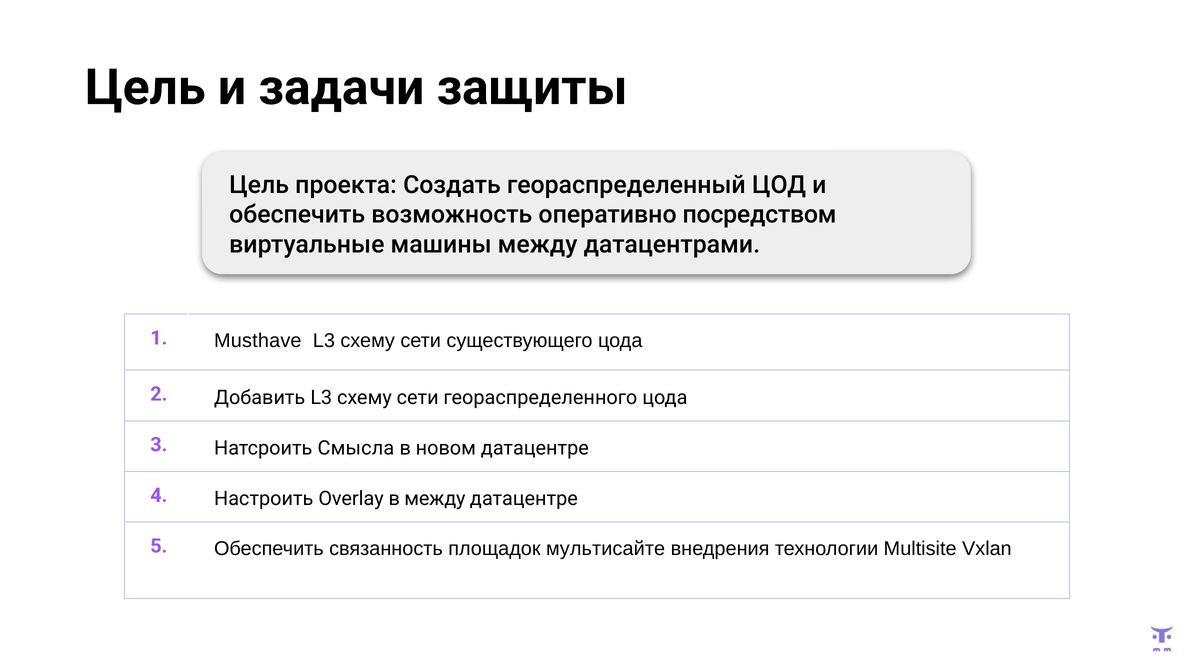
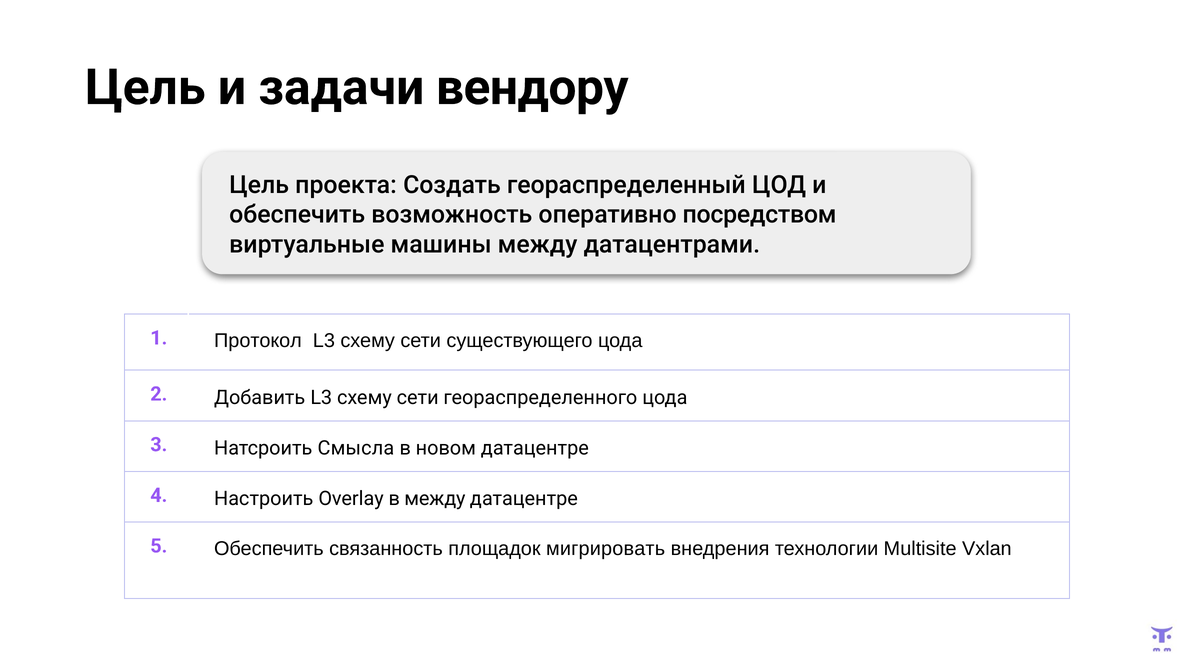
защиты: защиты -> вендору
Musthave: Musthave -> Протокол
мультисайте: мультисайте -> мигрировать
